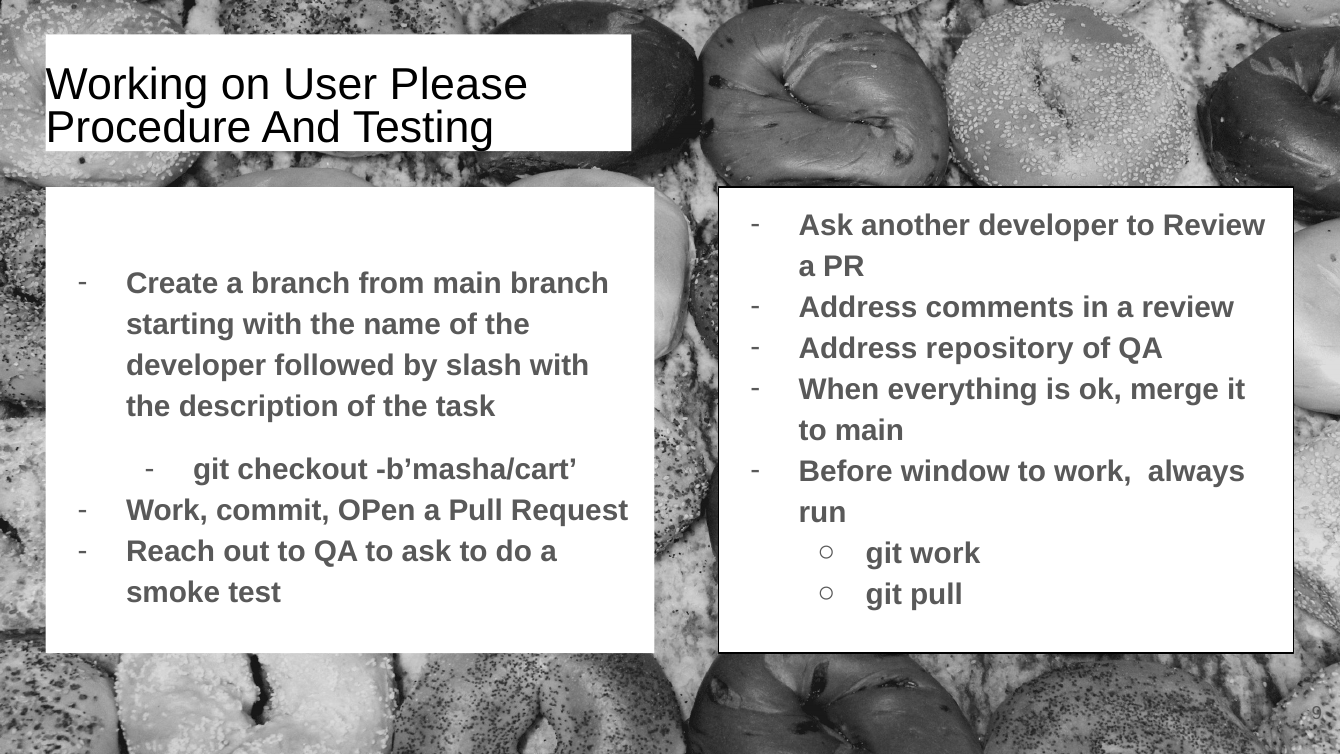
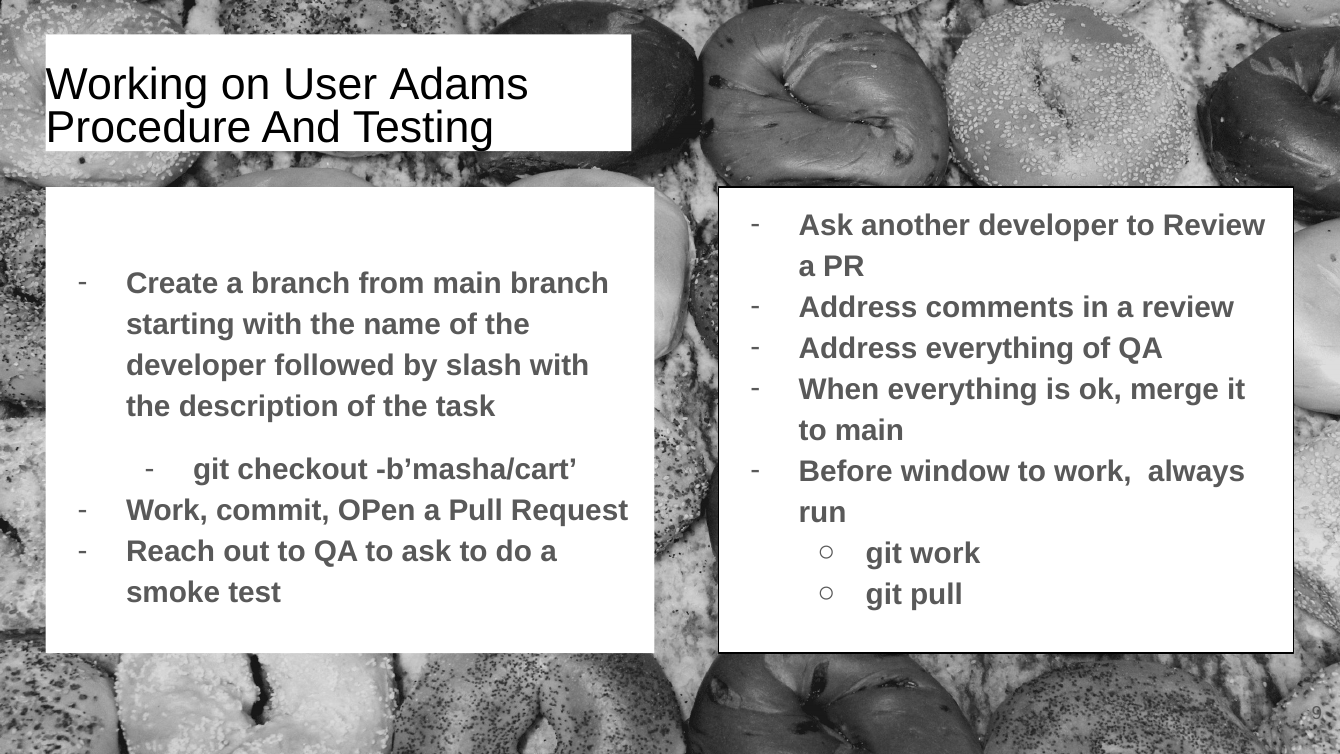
Please: Please -> Adams
Address repository: repository -> everything
